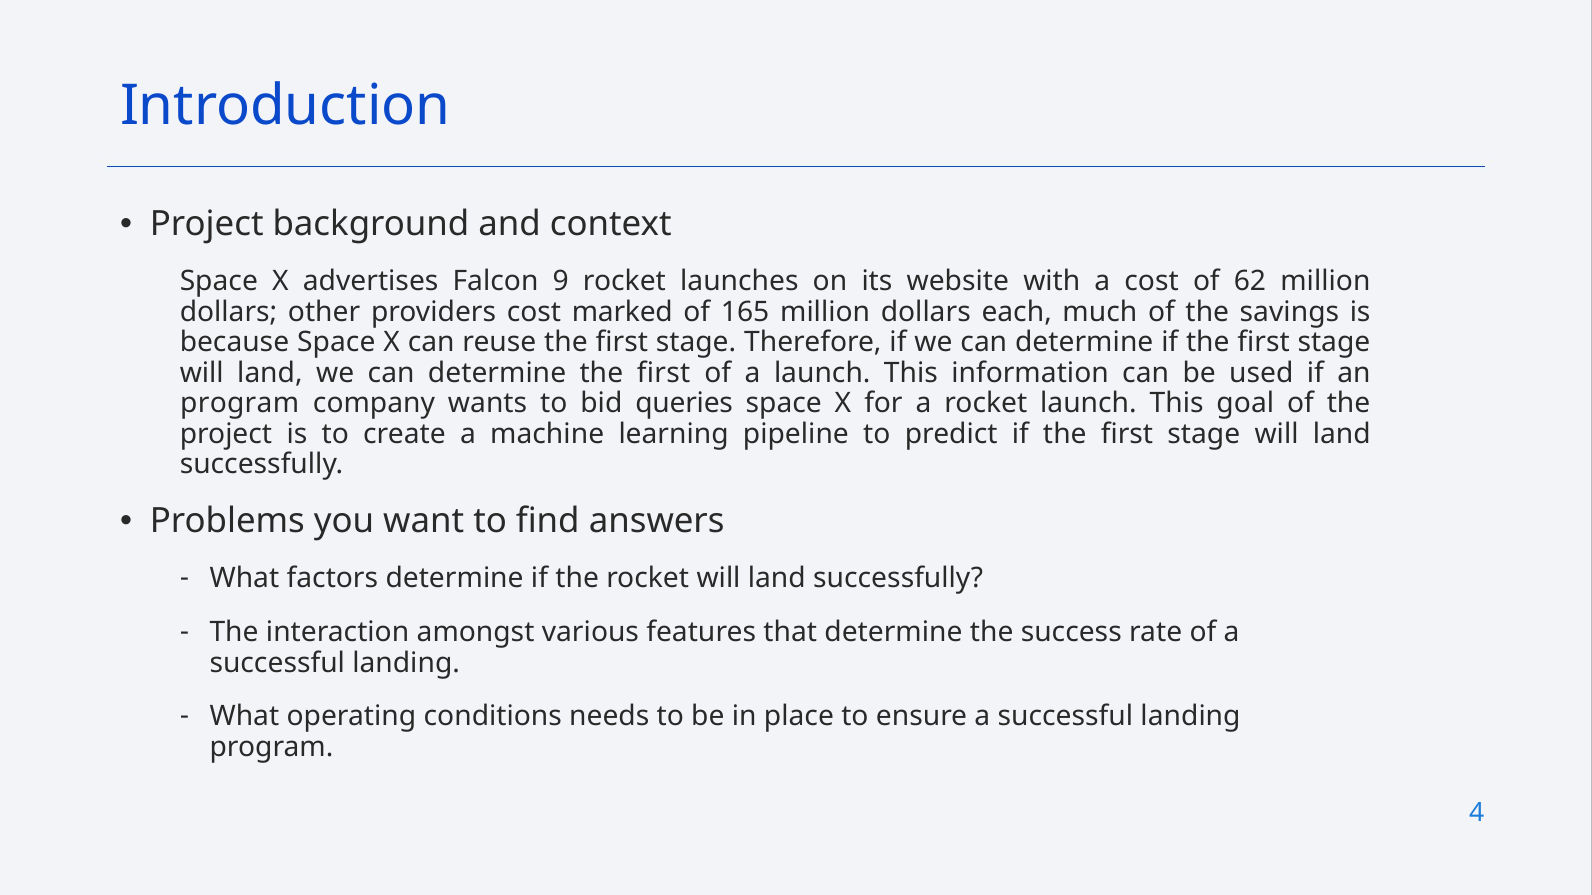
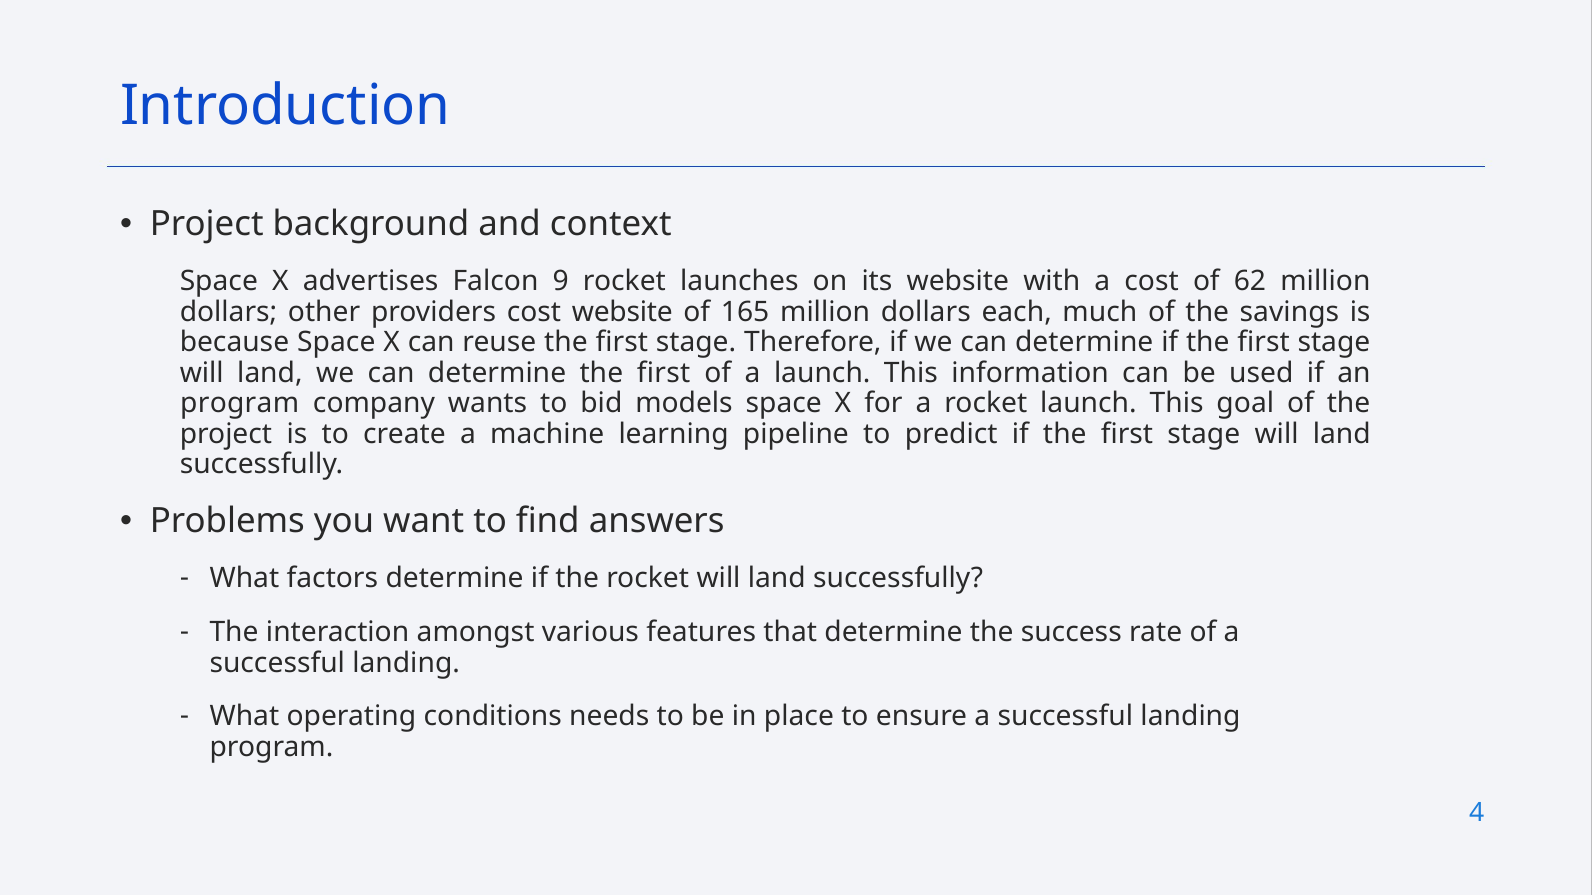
cost marked: marked -> website
queries: queries -> models
